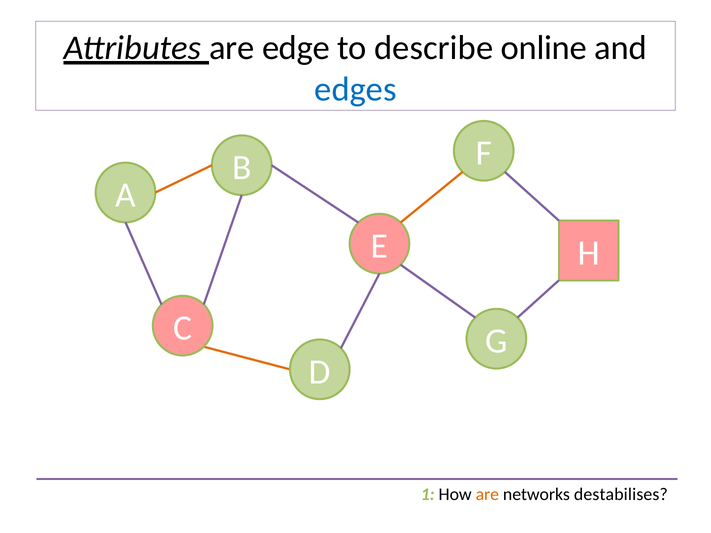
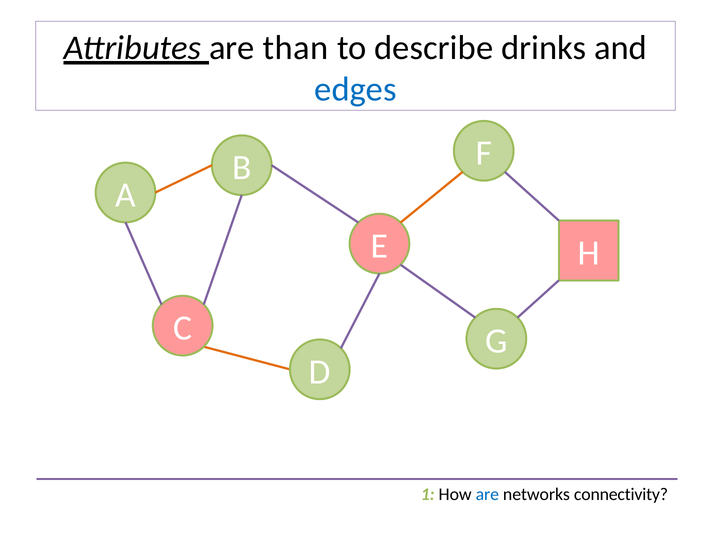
edge: edge -> than
online: online -> drinks
are at (487, 495) colour: orange -> blue
destabilises: destabilises -> connectivity
